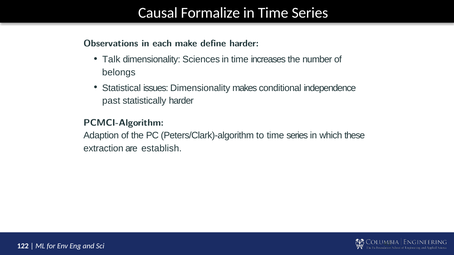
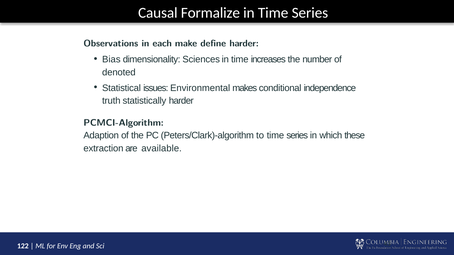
Talk: Talk -> Bias
belongs: belongs -> denoted
issues Dimensionality: Dimensionality -> Environmental
past: past -> truth
establish: establish -> available
